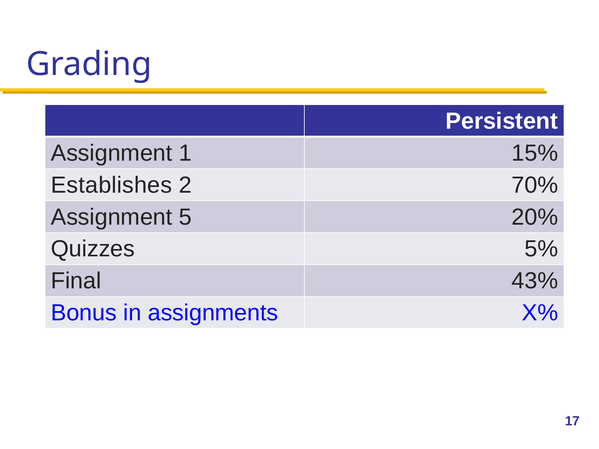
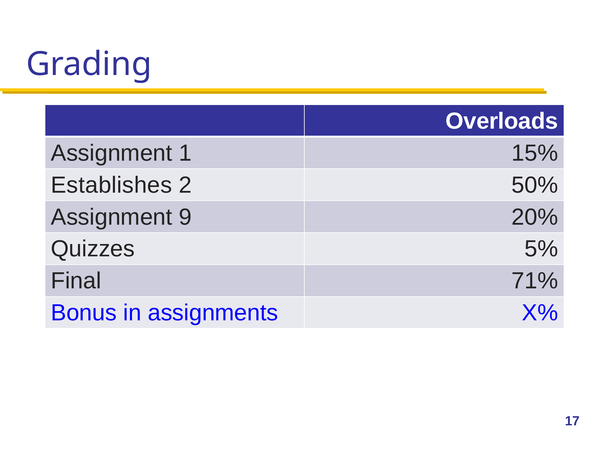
Persistent: Persistent -> Overloads
70%: 70% -> 50%
5: 5 -> 9
43%: 43% -> 71%
